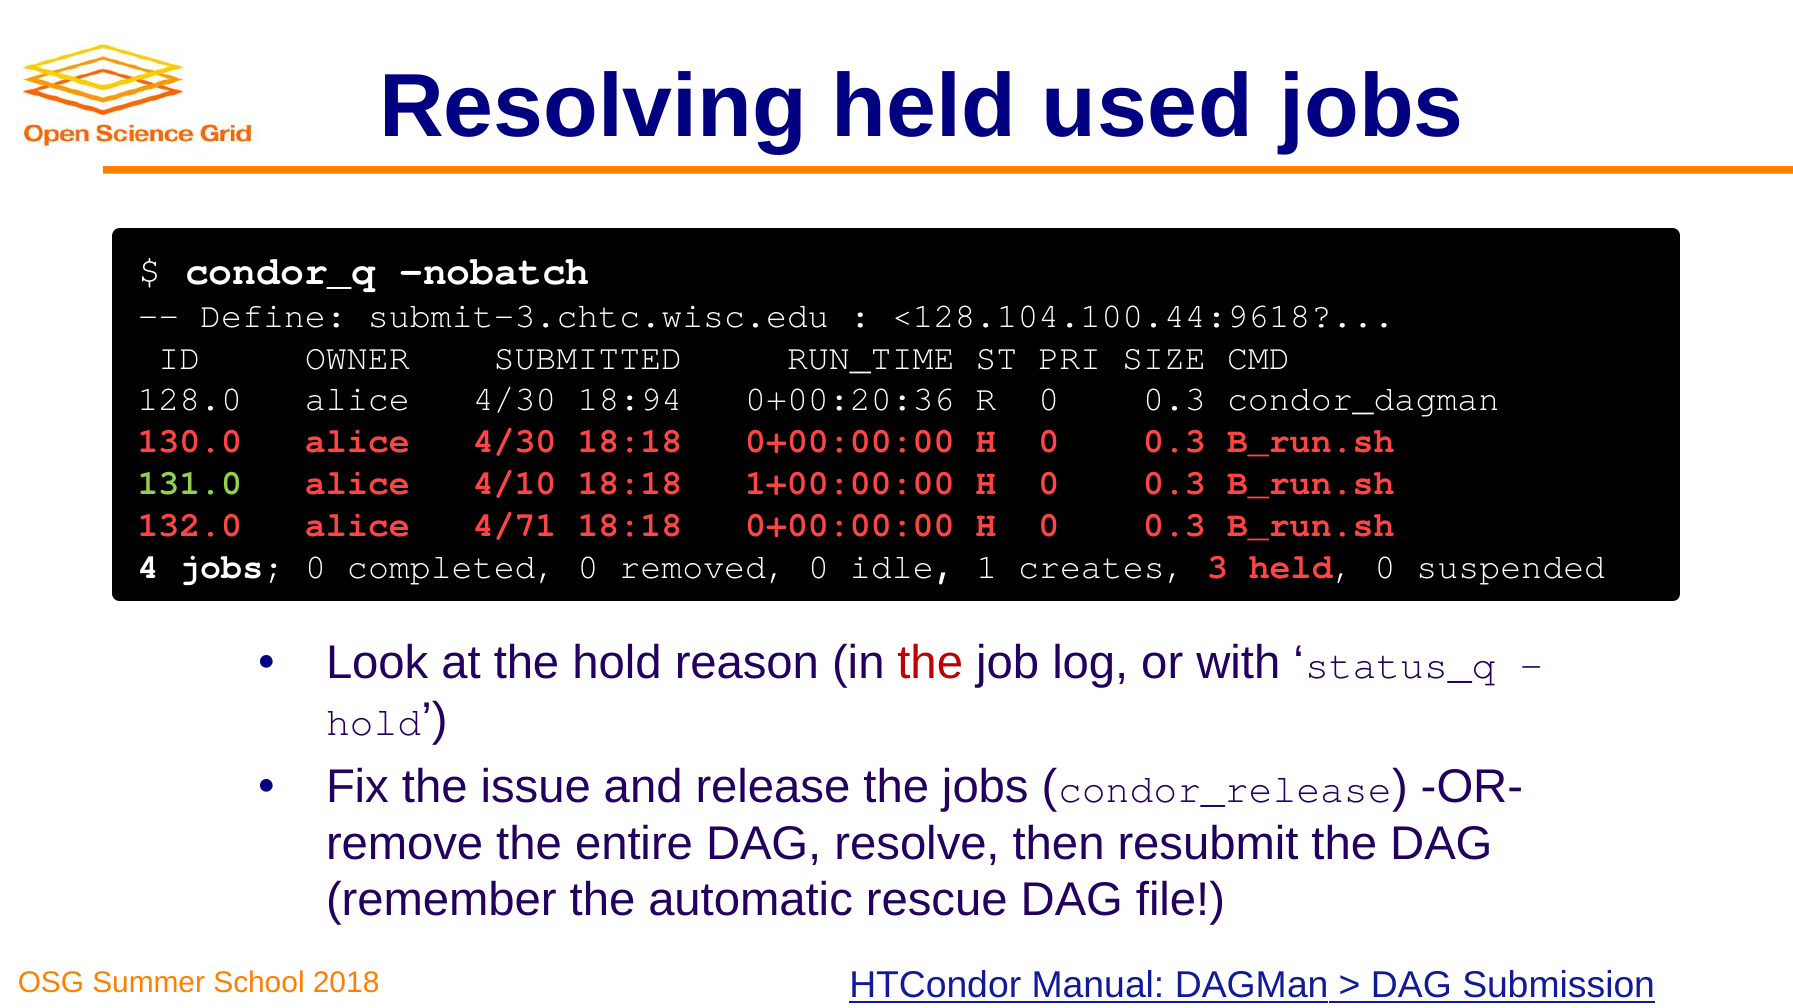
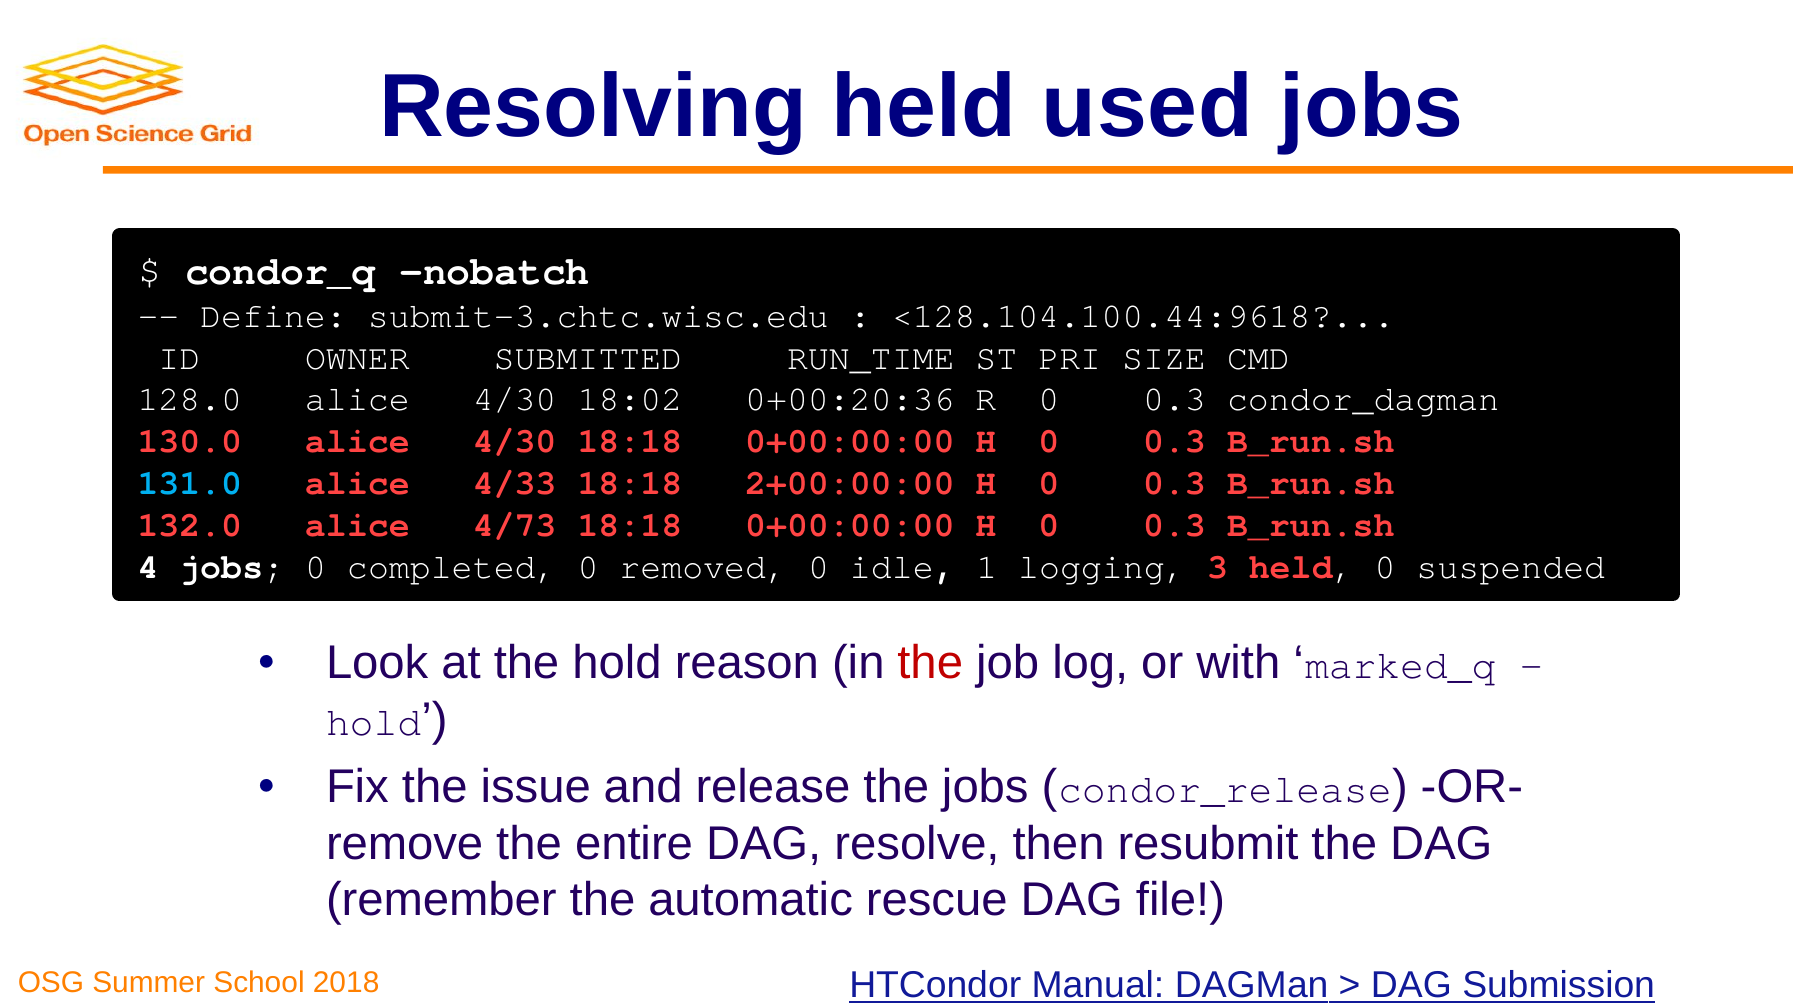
18:94: 18:94 -> 18:02
131.0 colour: light green -> light blue
4/10: 4/10 -> 4/33
1+00:00:00: 1+00:00:00 -> 2+00:00:00
4/71: 4/71 -> 4/73
creates: creates -> logging
status_q: status_q -> marked_q
